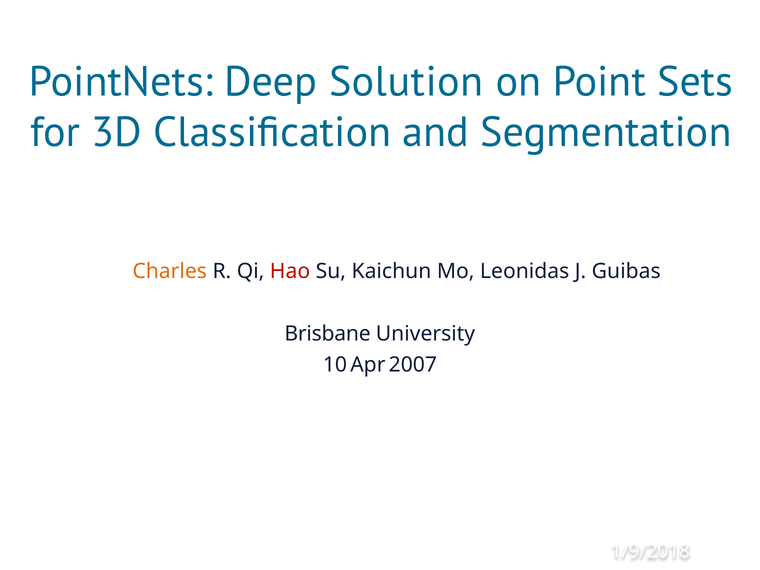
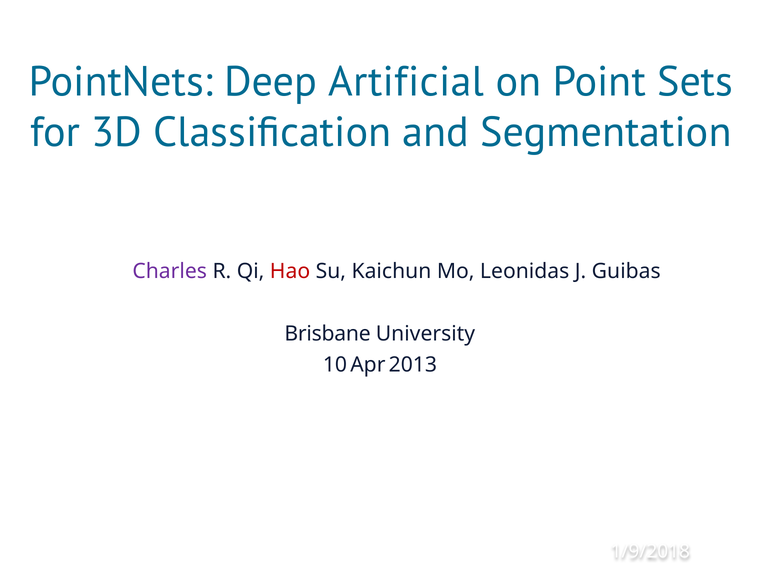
Solution: Solution -> Artificial
Charles colour: orange -> purple
2007: 2007 -> 2013
